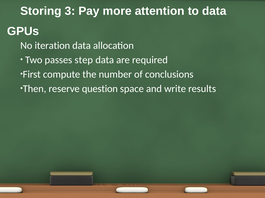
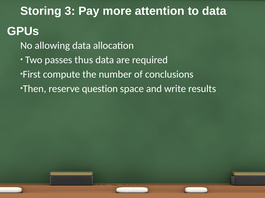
iteration: iteration -> allowing
step: step -> thus
